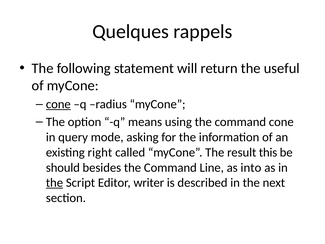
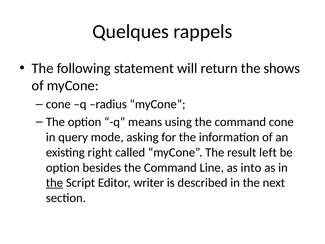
useful: useful -> shows
cone at (58, 104) underline: present -> none
this: this -> left
should at (63, 167): should -> option
